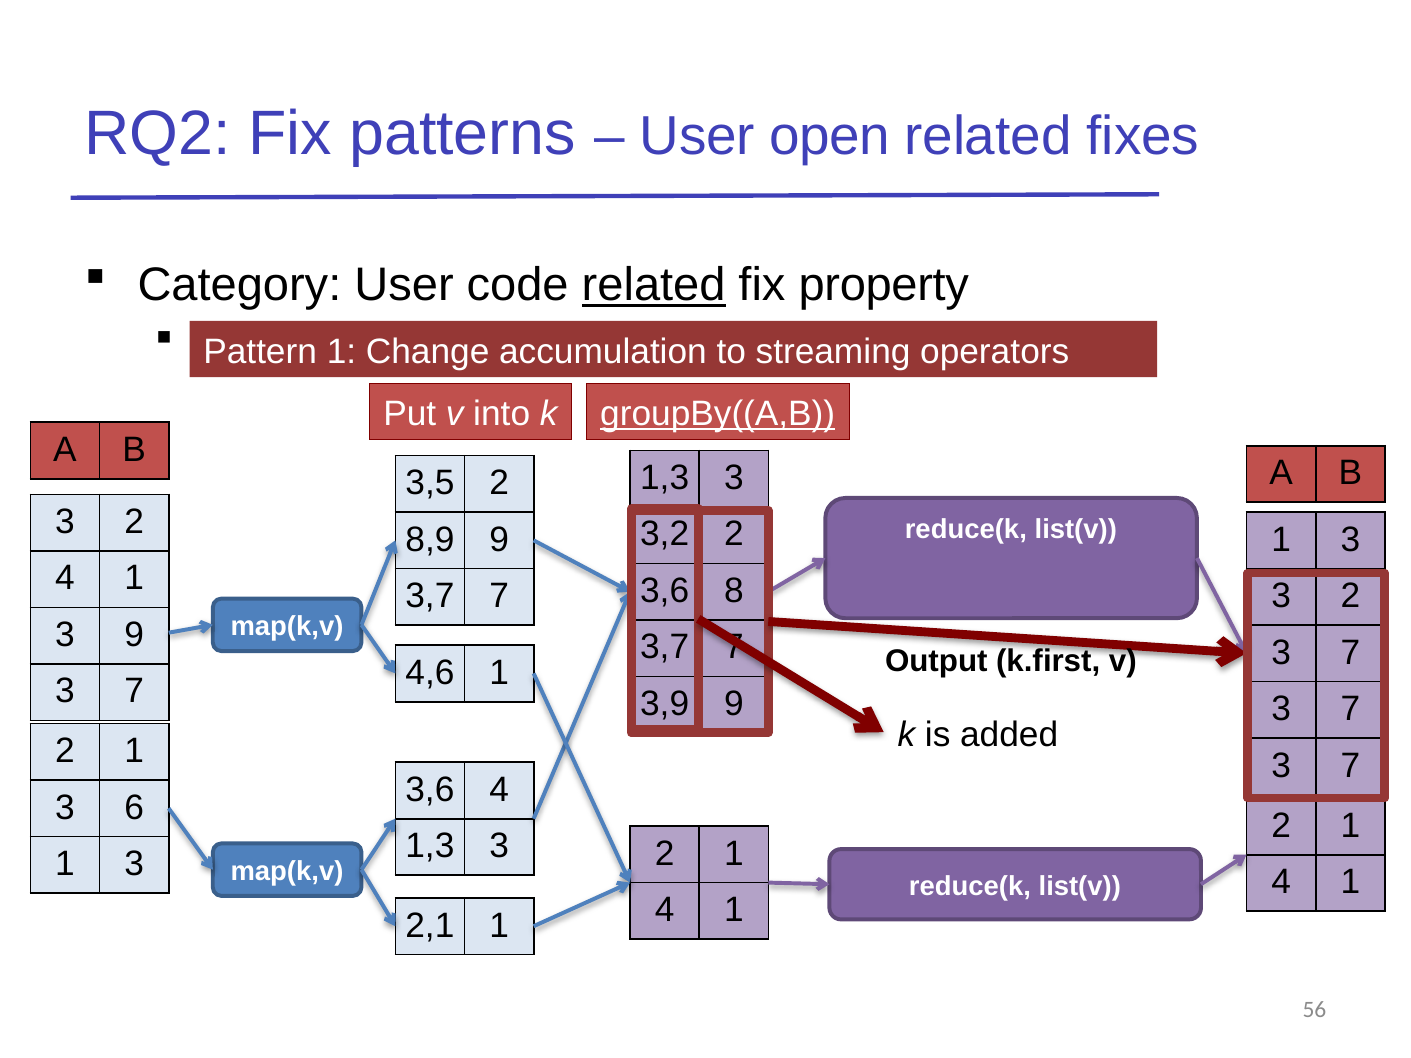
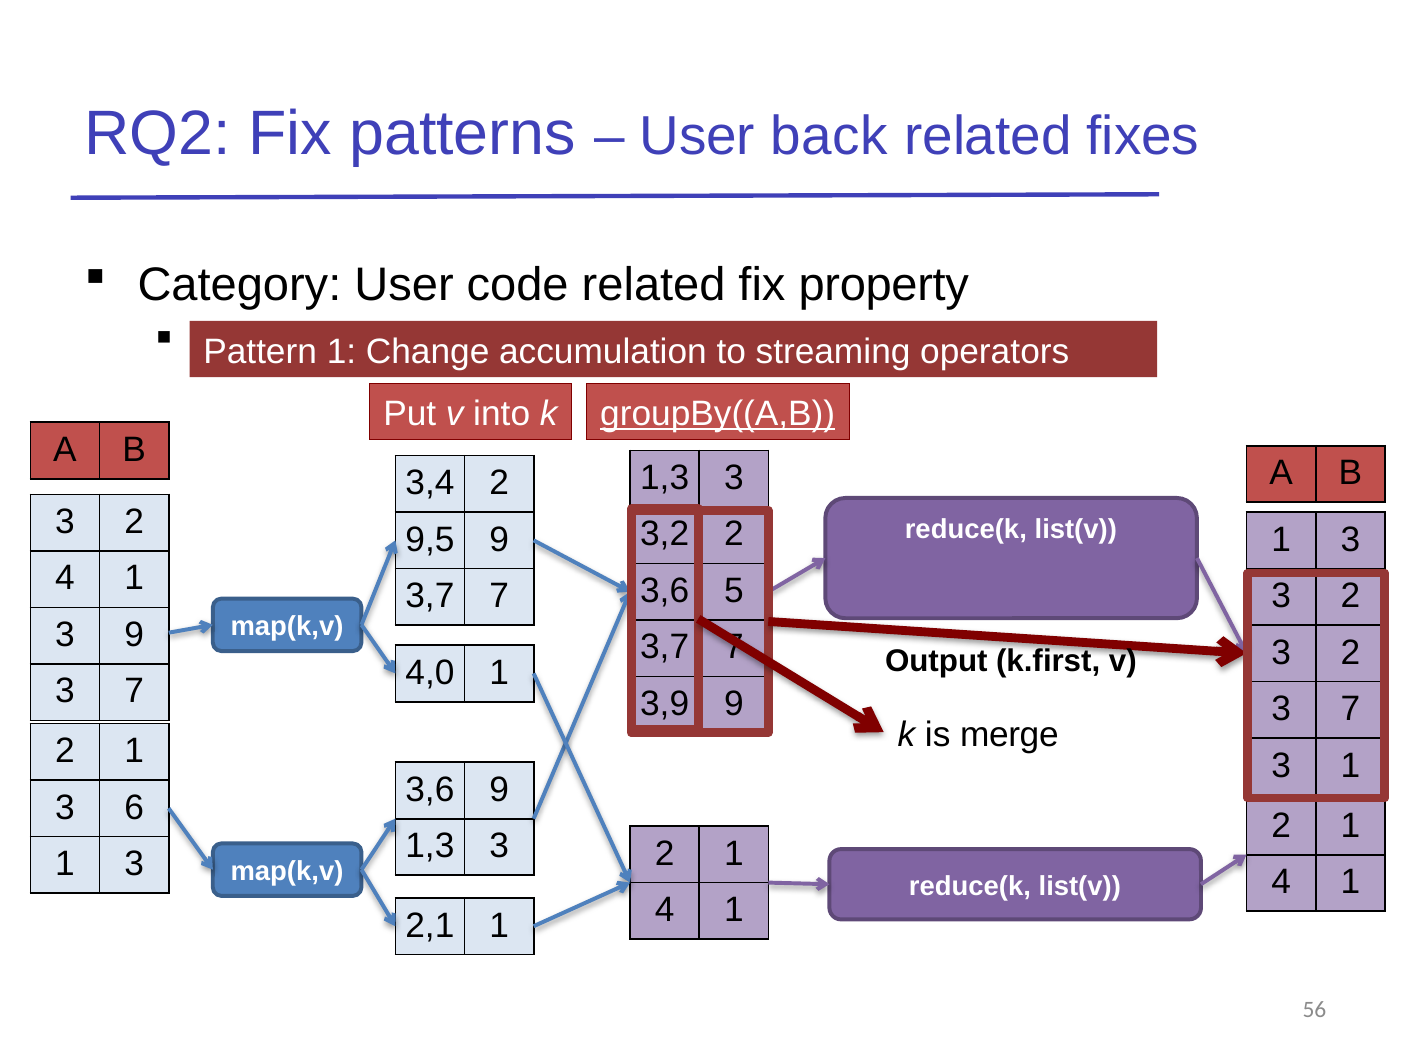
open: open -> back
related at (654, 286) underline: present -> none
3,5: 3,5 -> 3,4
8,9: 8,9 -> 9,5
8: 8 -> 5
7 at (1350, 653): 7 -> 2
4,6: 4,6 -> 4,0
added: added -> merge
7 at (1350, 766): 7 -> 1
3,6 4: 4 -> 9
